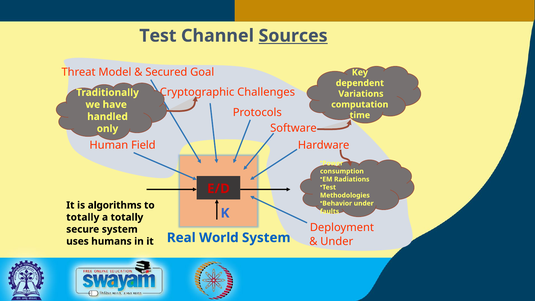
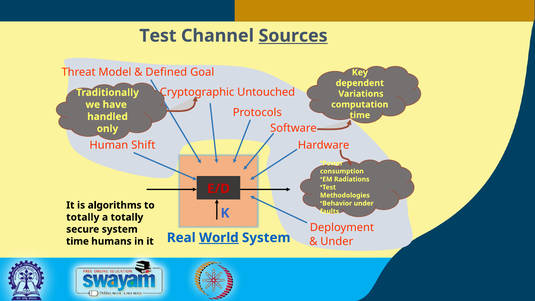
Secured: Secured -> Defined
Challenges: Challenges -> Untouched
Field: Field -> Shift
World underline: none -> present
uses at (77, 241): uses -> time
